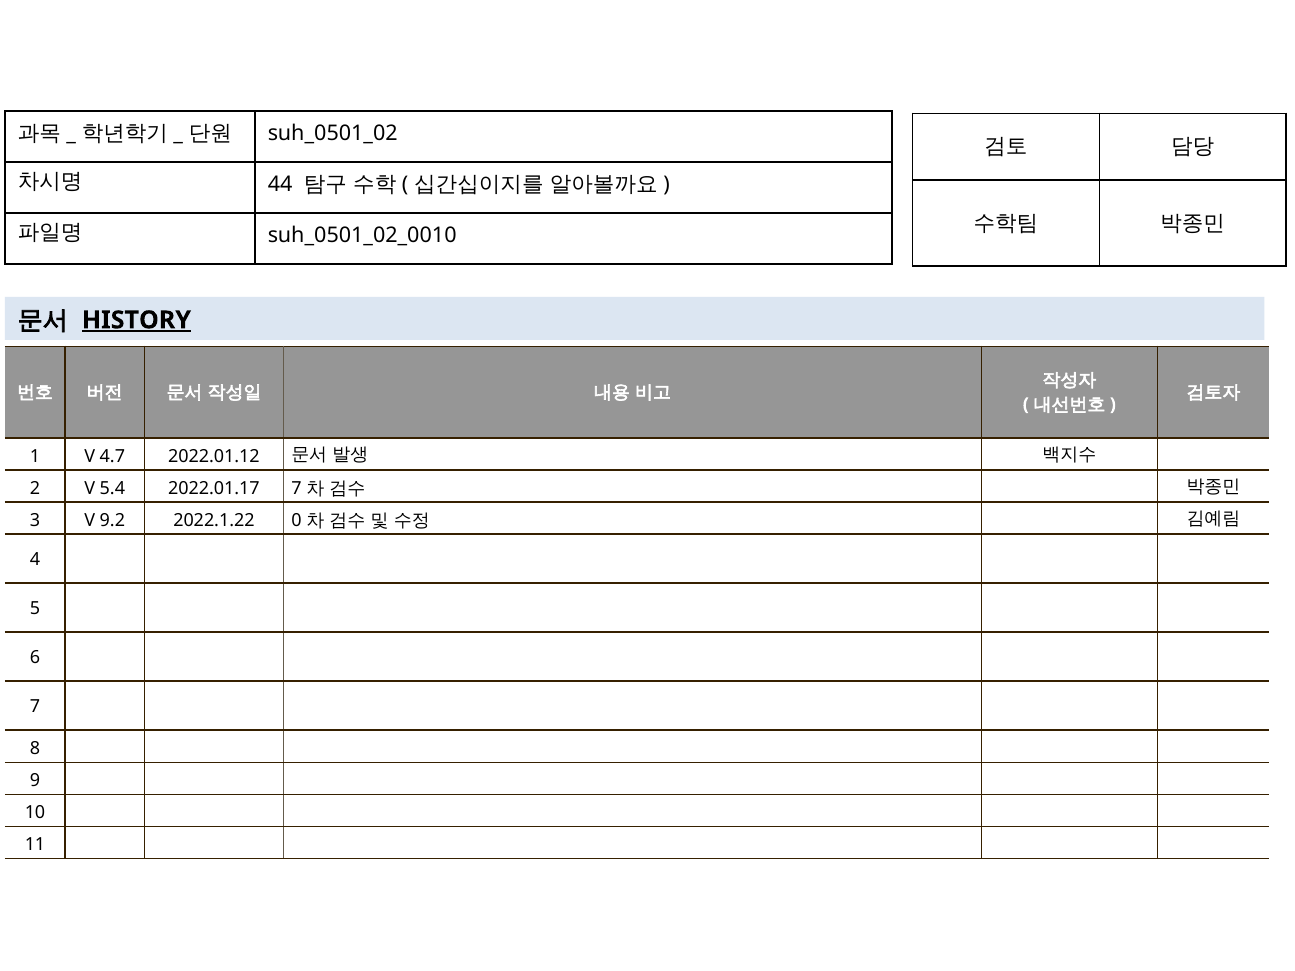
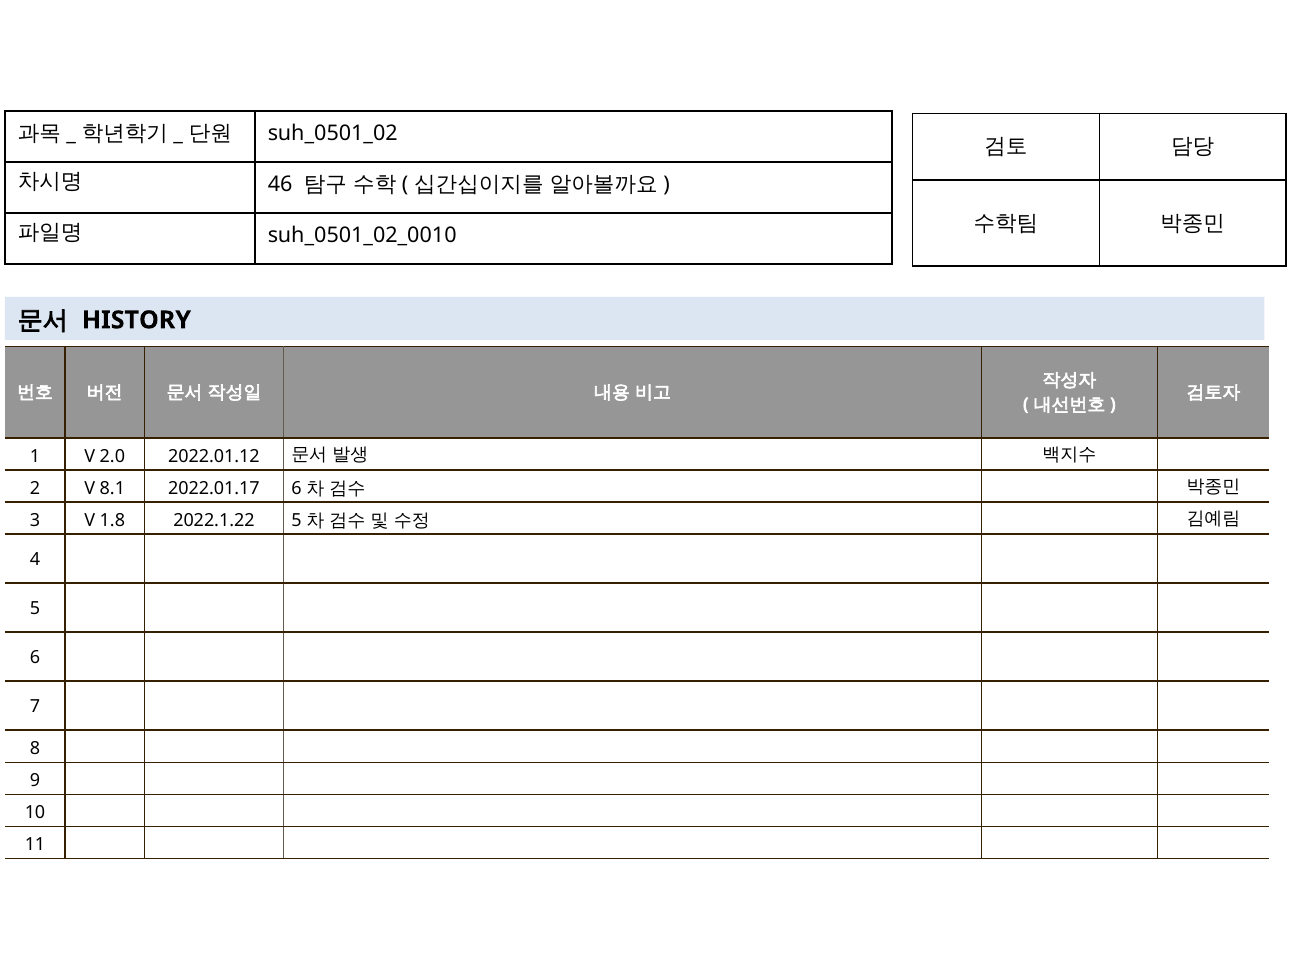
44: 44 -> 46
HISTORY underline: present -> none
4.7: 4.7 -> 2.0
5.4: 5.4 -> 8.1
2022.01.17 7: 7 -> 6
9.2: 9.2 -> 1.8
2022.1.22 0: 0 -> 5
